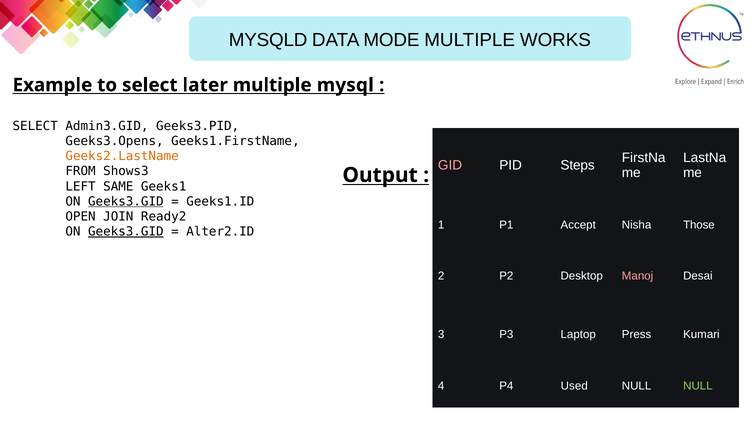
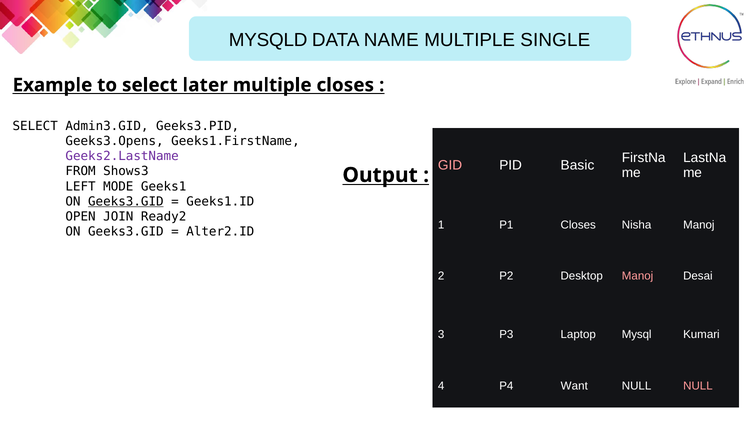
MODE: MODE -> NAME
WORKS: WORKS -> SINGLE
multiple mysql: mysql -> closes
Geeks2.LastName colour: orange -> purple
Steps: Steps -> Basic
SAME: SAME -> MODE
P1 Accept: Accept -> Closes
Nisha Those: Those -> Manoj
Geeks3.GID at (126, 232) underline: present -> none
Press: Press -> Mysql
Used: Used -> Want
NULL at (698, 386) colour: light green -> pink
